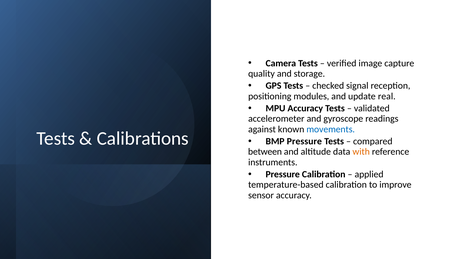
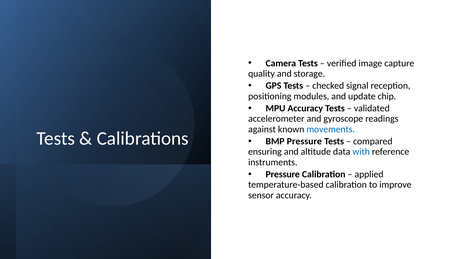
real: real -> chip
between: between -> ensuring
with colour: orange -> blue
